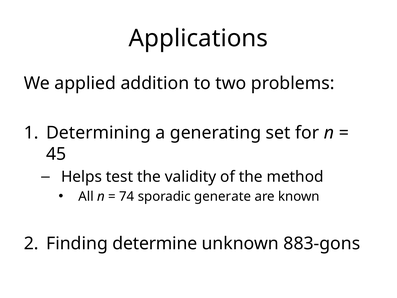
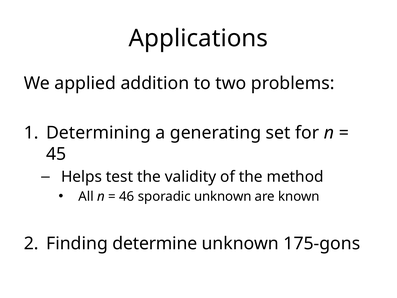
74: 74 -> 46
sporadic generate: generate -> unknown
883-gons: 883-gons -> 175-gons
